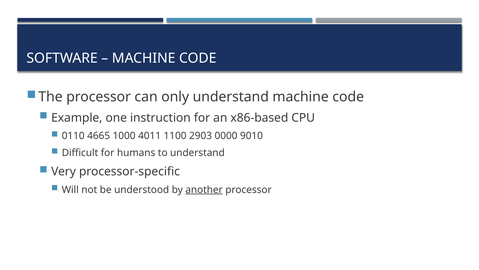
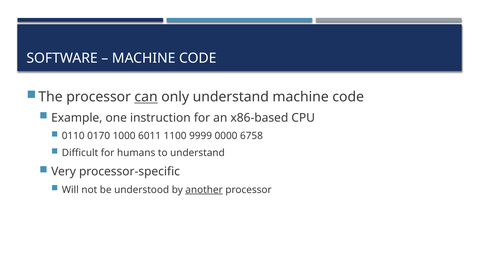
can underline: none -> present
4665: 4665 -> 0170
4011: 4011 -> 6011
2903: 2903 -> 9999
9010: 9010 -> 6758
